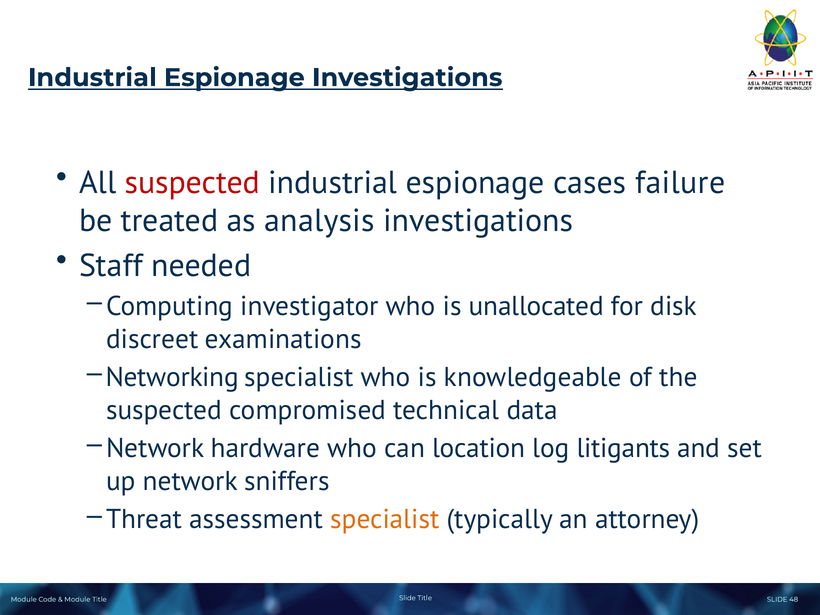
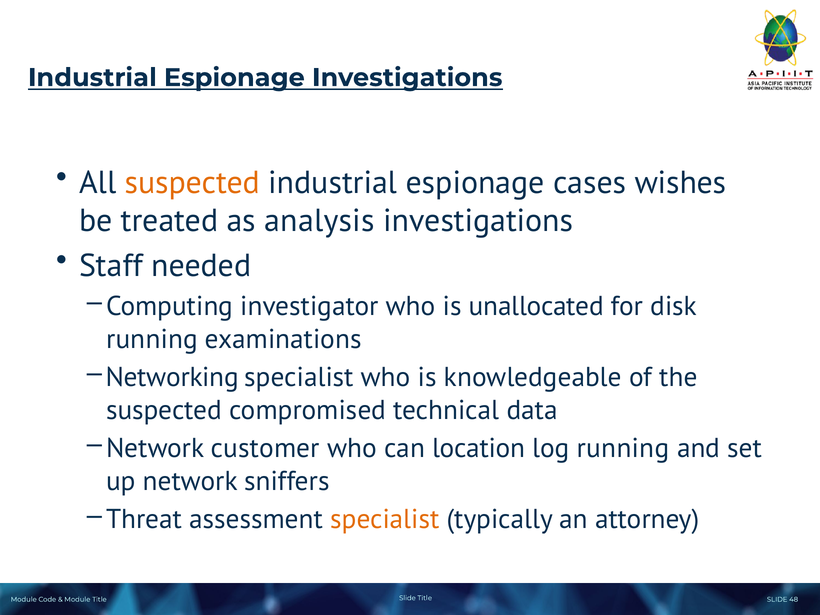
suspected at (192, 183) colour: red -> orange
failure: failure -> wishes
discreet at (152, 339): discreet -> running
hardware: hardware -> customer
log litigants: litigants -> running
